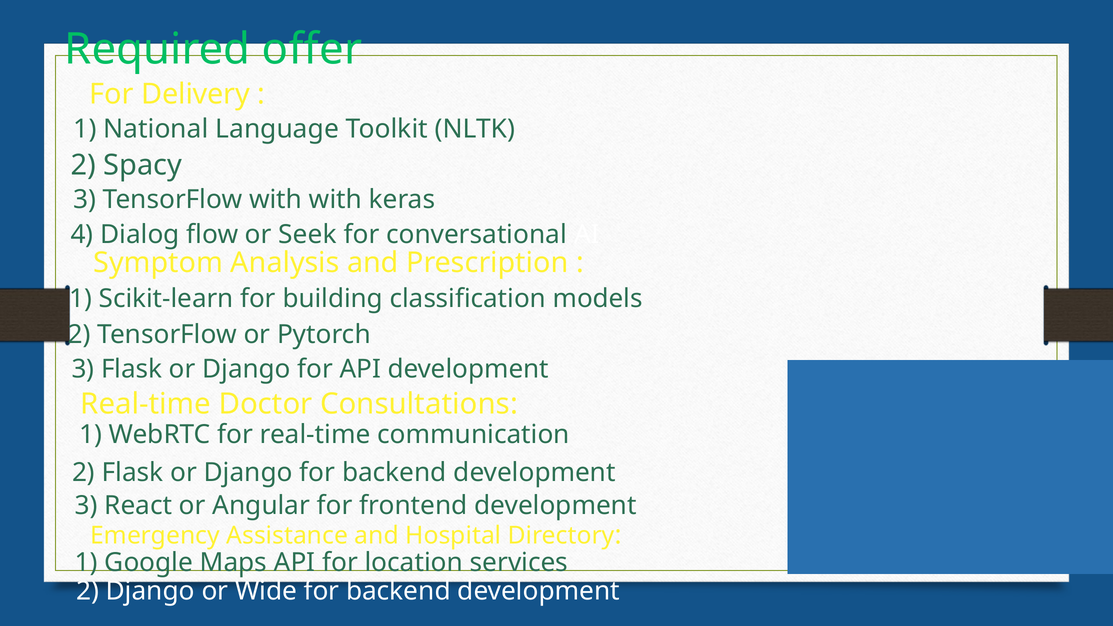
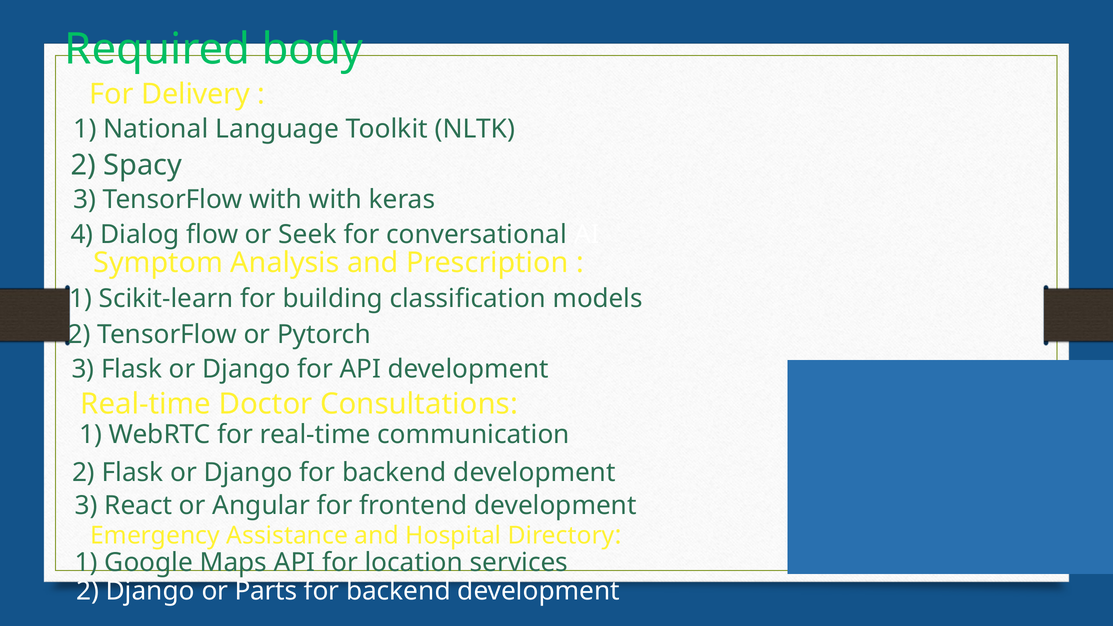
offer: offer -> body
Wide: Wide -> Parts
